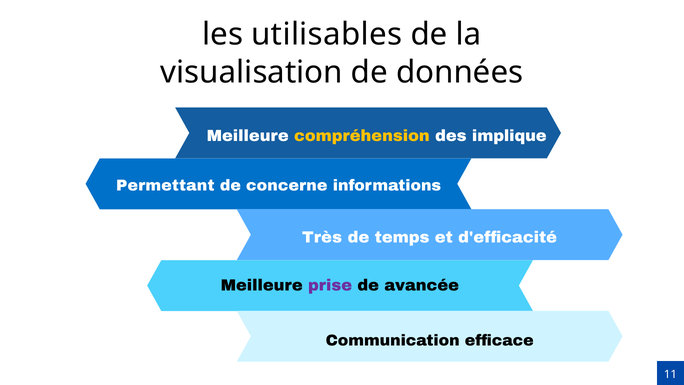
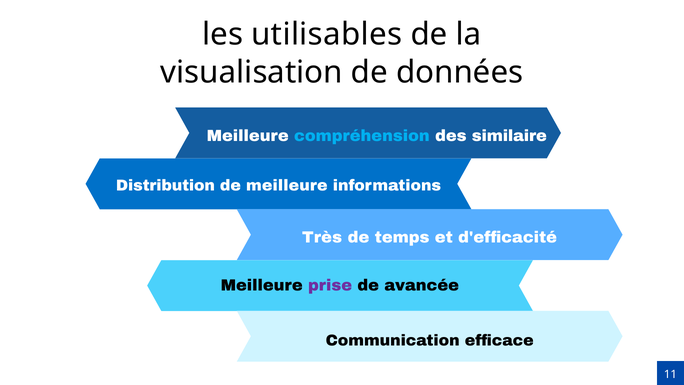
compréhension colour: yellow -> light blue
implique: implique -> similaire
Permettant: Permettant -> Distribution
de concerne: concerne -> meilleure
